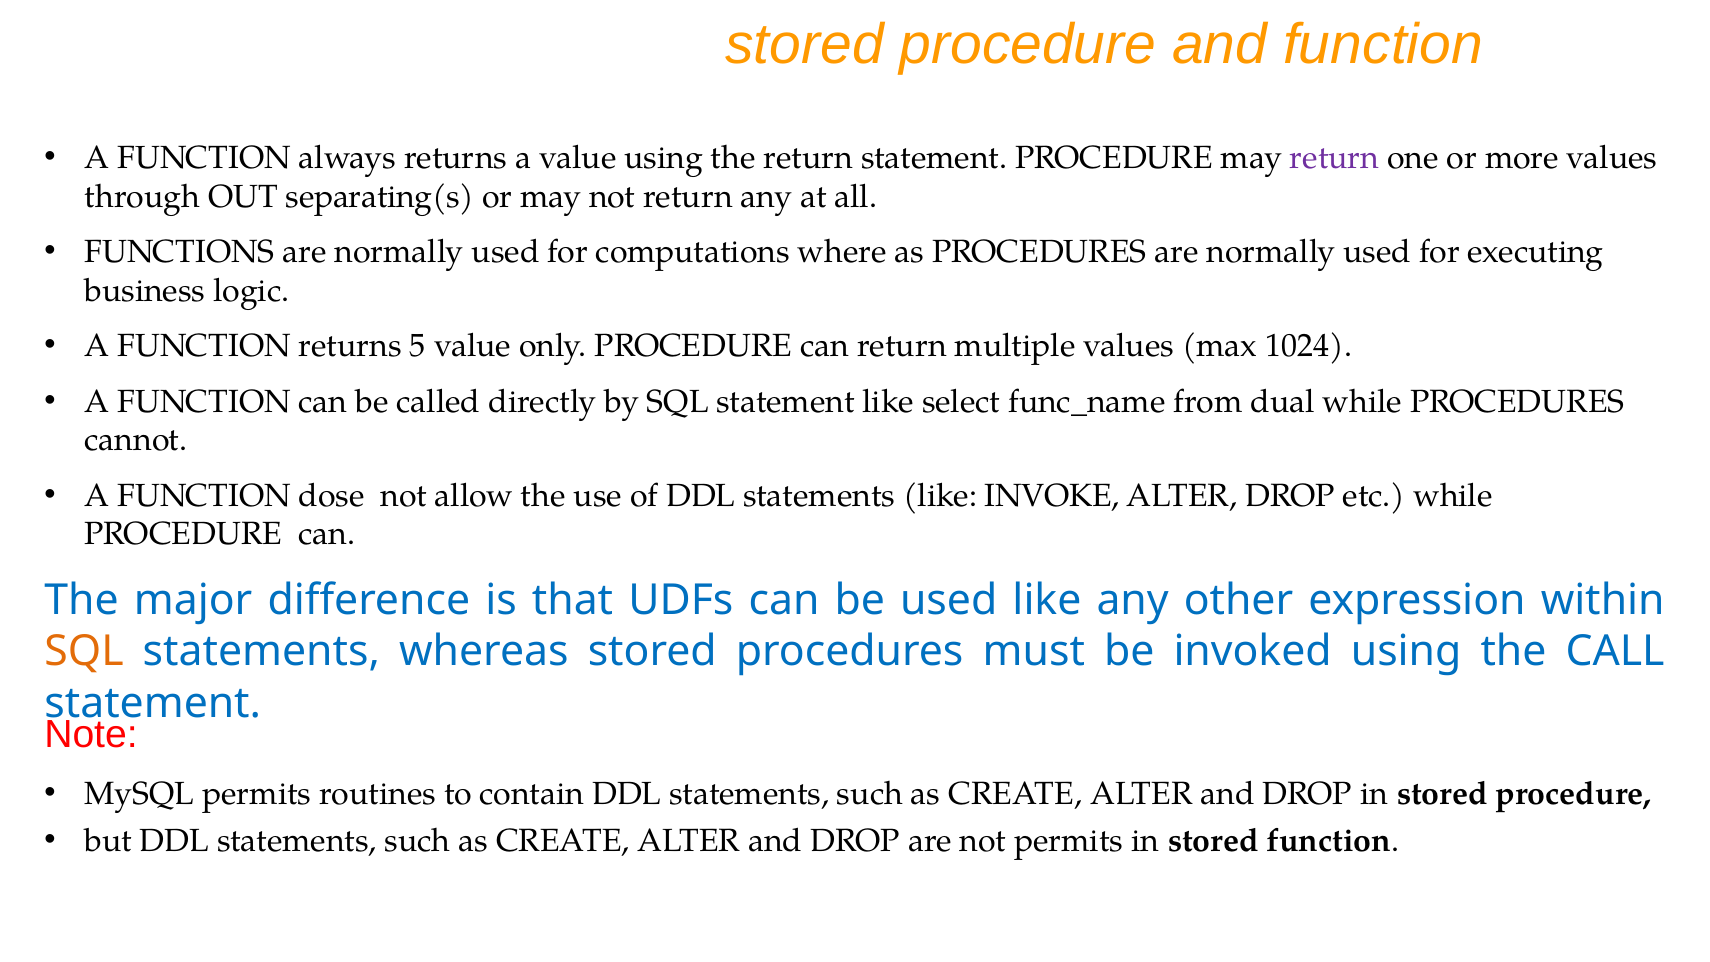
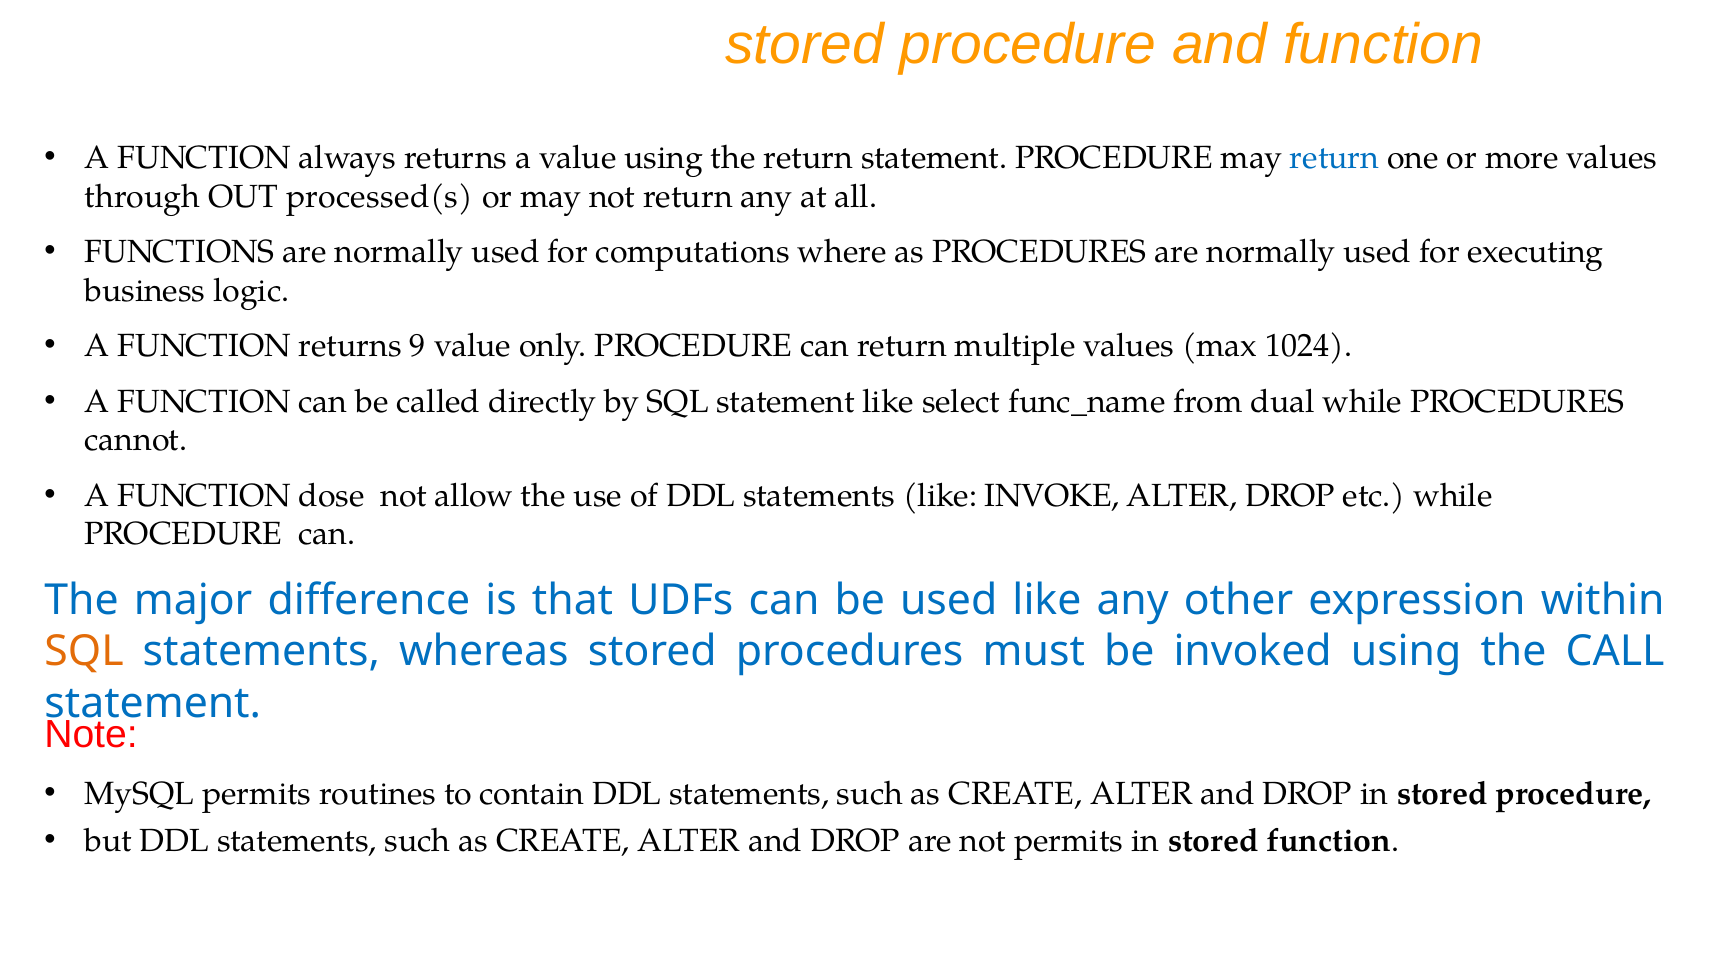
return at (1335, 158) colour: purple -> blue
separating(s: separating(s -> processed(s
5: 5 -> 9
